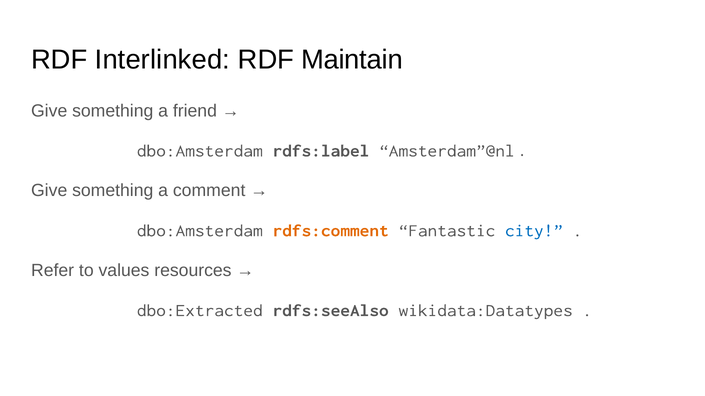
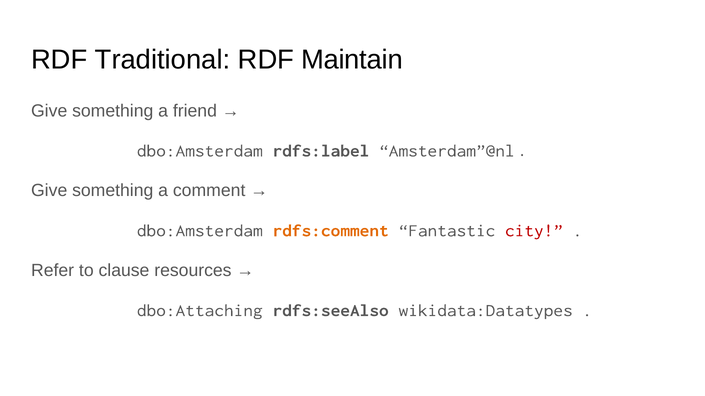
Interlinked: Interlinked -> Traditional
city colour: blue -> red
values: values -> clause
dbo:Extracted: dbo:Extracted -> dbo:Attaching
